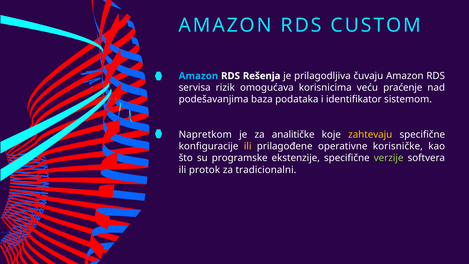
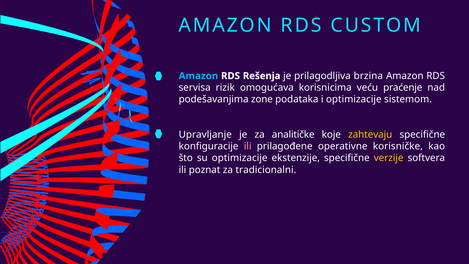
čuvaju: čuvaju -> brzina
baza: baza -> zone
i identifikator: identifikator -> optimizacije
Napretkom: Napretkom -> Upravljanje
ili at (248, 146) colour: yellow -> pink
su programske: programske -> optimizacije
verzije colour: light green -> yellow
protok: protok -> poznat
